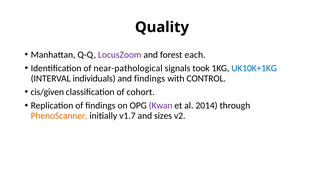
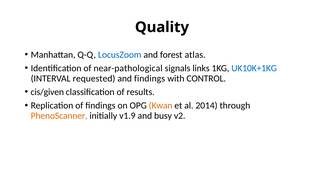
LocusZoom colour: purple -> blue
each: each -> atlas
took: took -> links
individuals: individuals -> requested
cohort: cohort -> results
Kwan colour: purple -> orange
v1.7: v1.7 -> v1.9
sizes: sizes -> busy
